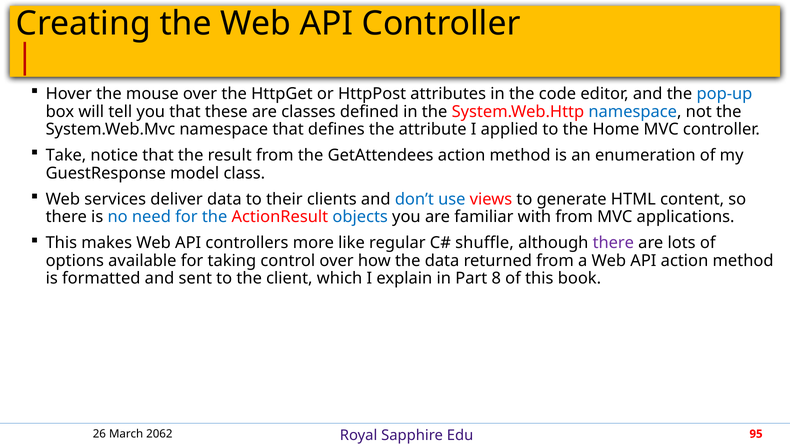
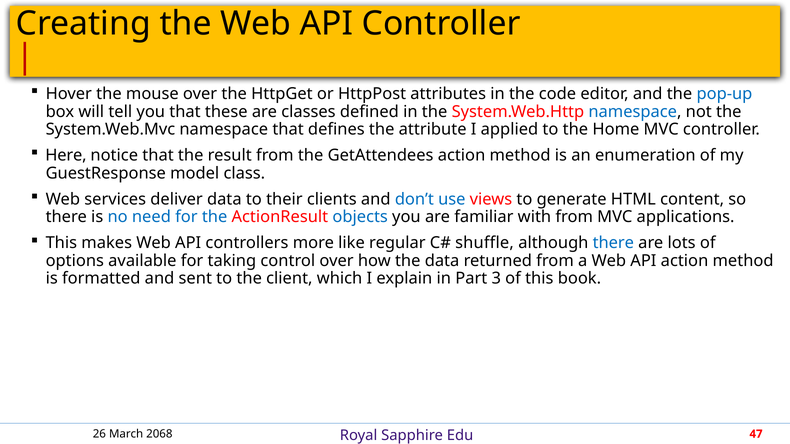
Take: Take -> Here
there at (613, 243) colour: purple -> blue
8: 8 -> 3
2062: 2062 -> 2068
95: 95 -> 47
